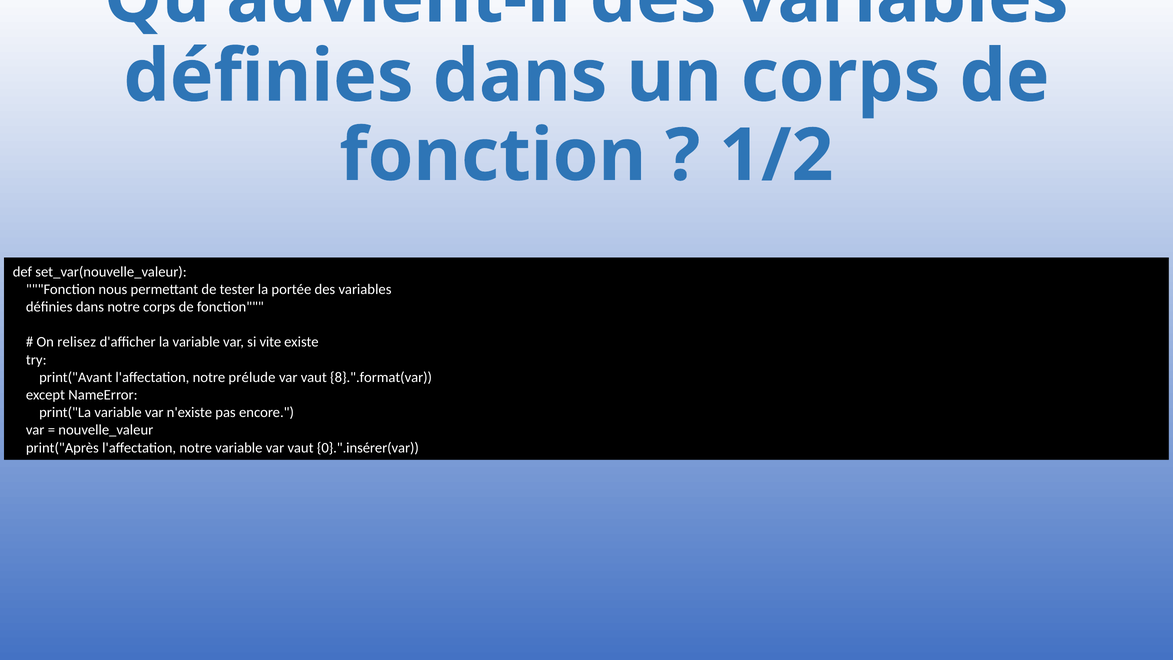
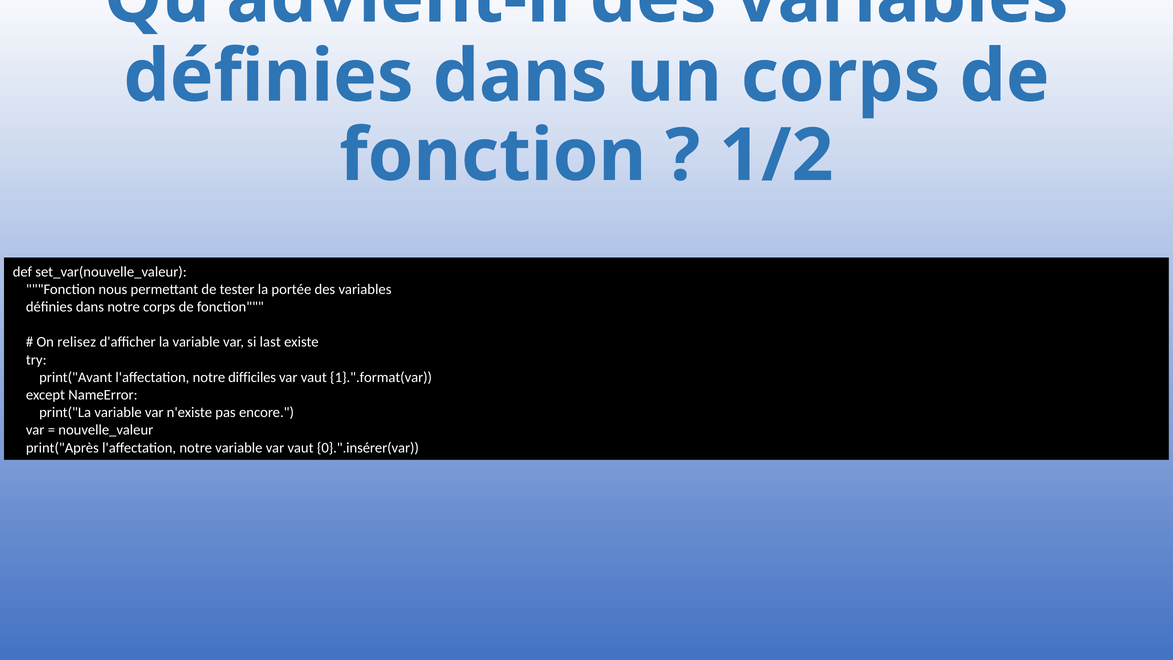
vite: vite -> last
prélude: prélude -> difficiles
8}.".format(var: 8}.".format(var -> 1}.".format(var
